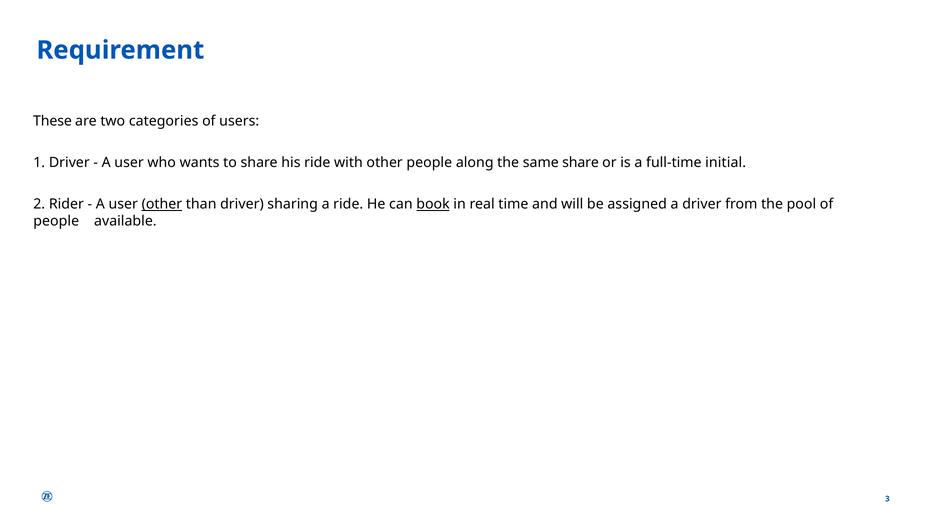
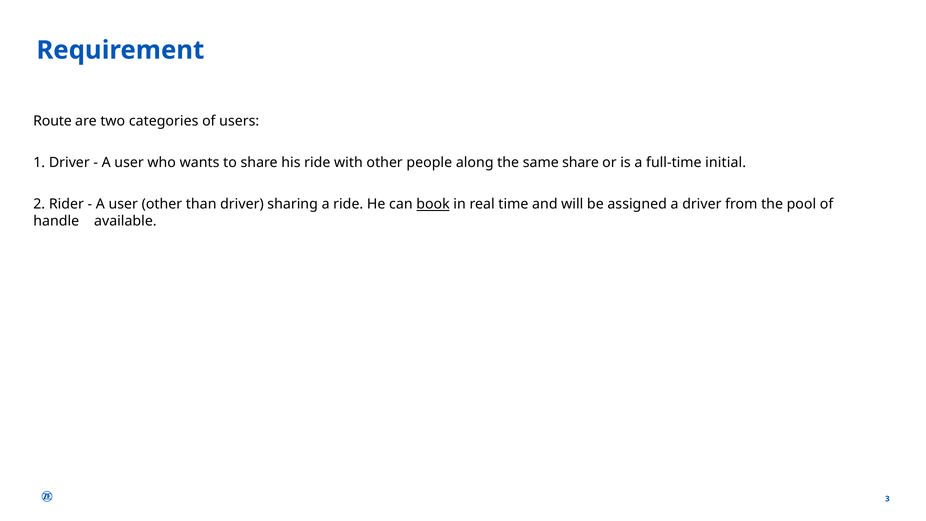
These: These -> Route
other at (162, 204) underline: present -> none
people at (56, 221): people -> handle
